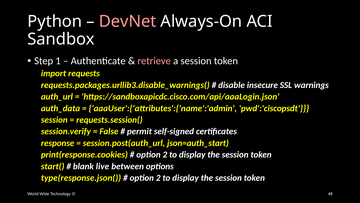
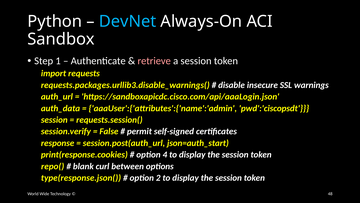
DevNet colour: pink -> light blue
2 at (165, 154): 2 -> 4
start(: start( -> repo(
live: live -> curl
